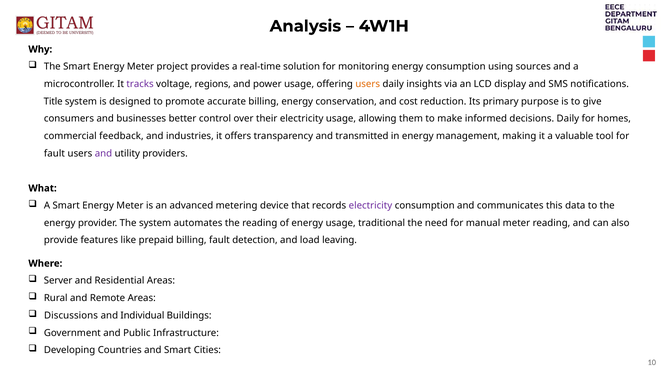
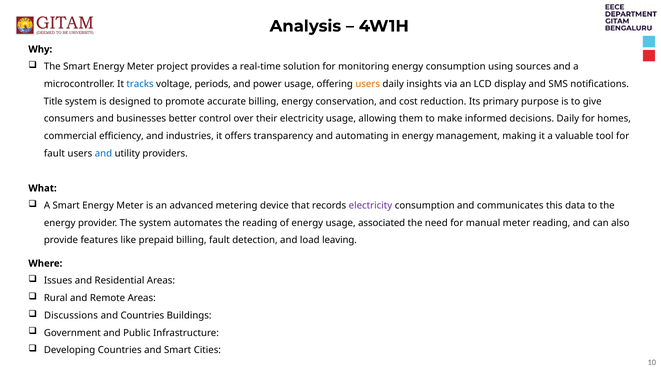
tracks colour: purple -> blue
regions: regions -> periods
feedback: feedback -> efficiency
transmitted: transmitted -> automating
and at (103, 153) colour: purple -> blue
traditional: traditional -> associated
Server: Server -> Issues
and Individual: Individual -> Countries
